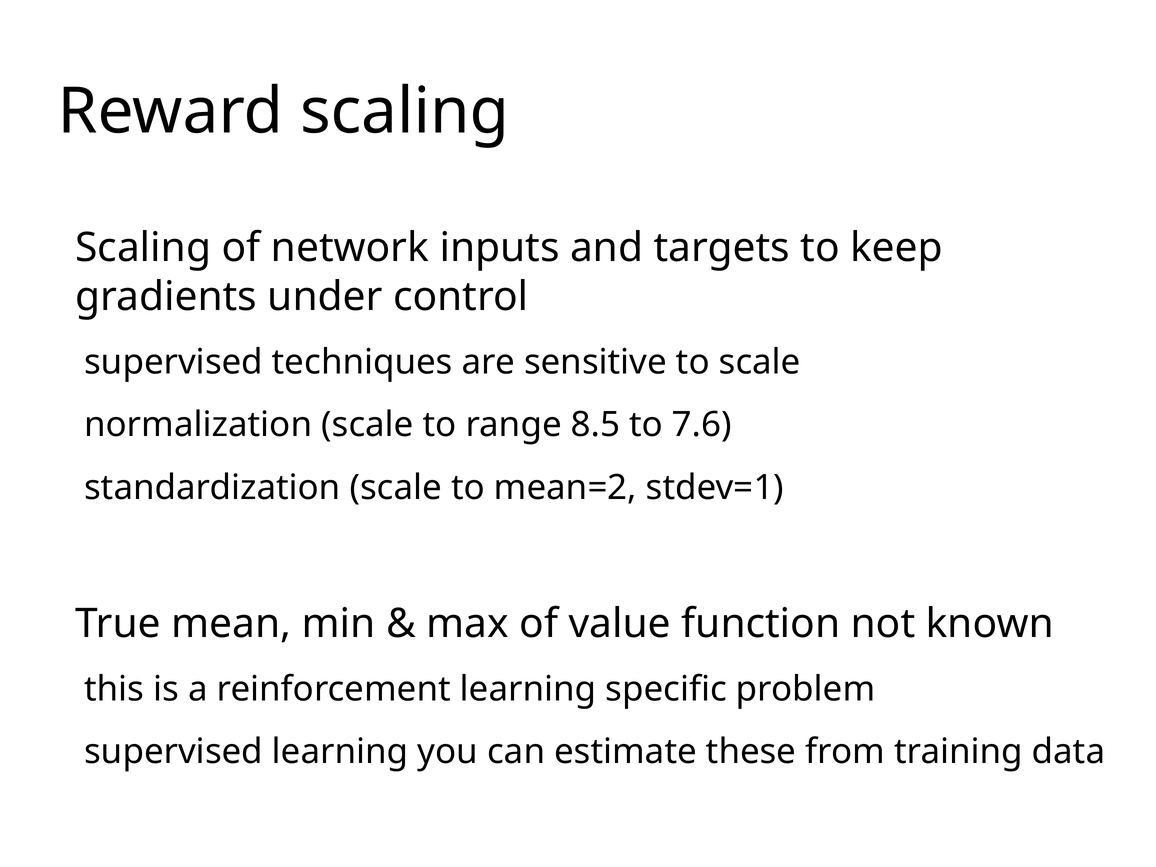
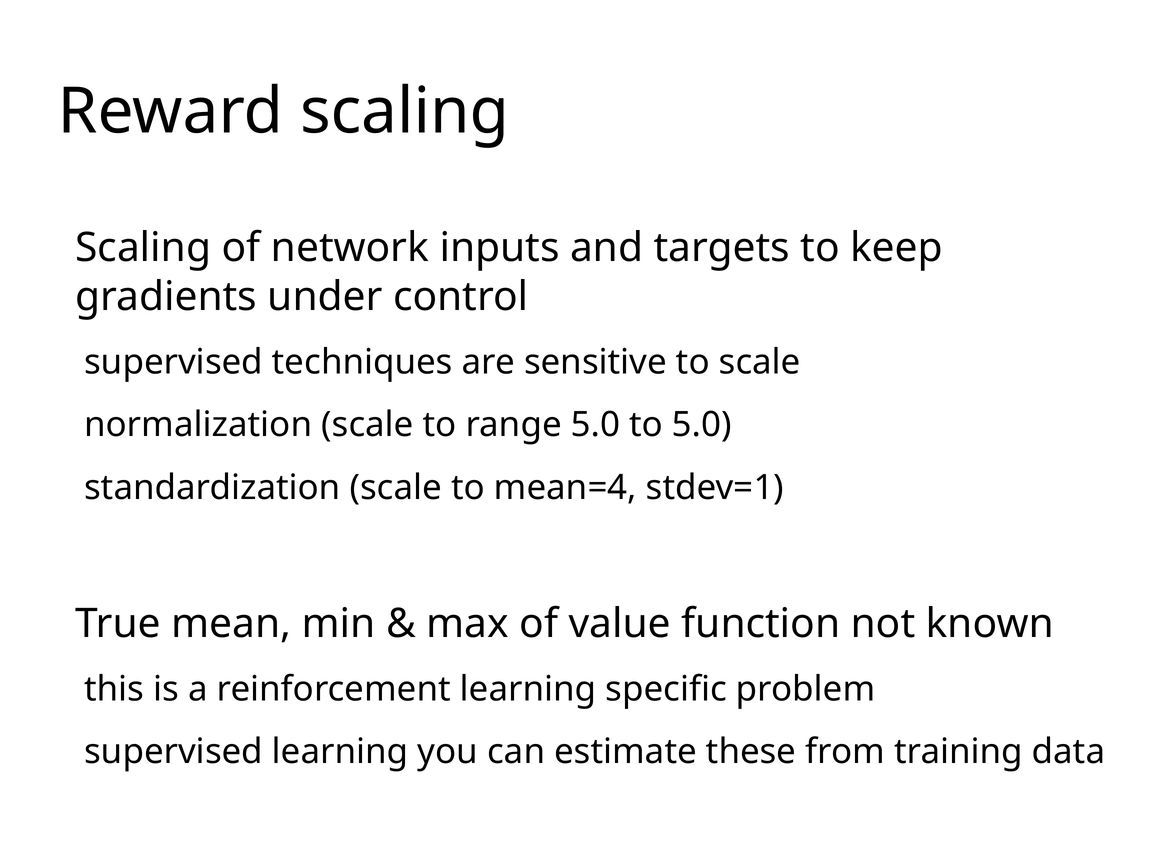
range 8.5: 8.5 -> 5.0
to 7.6: 7.6 -> 5.0
mean=2: mean=2 -> mean=4
